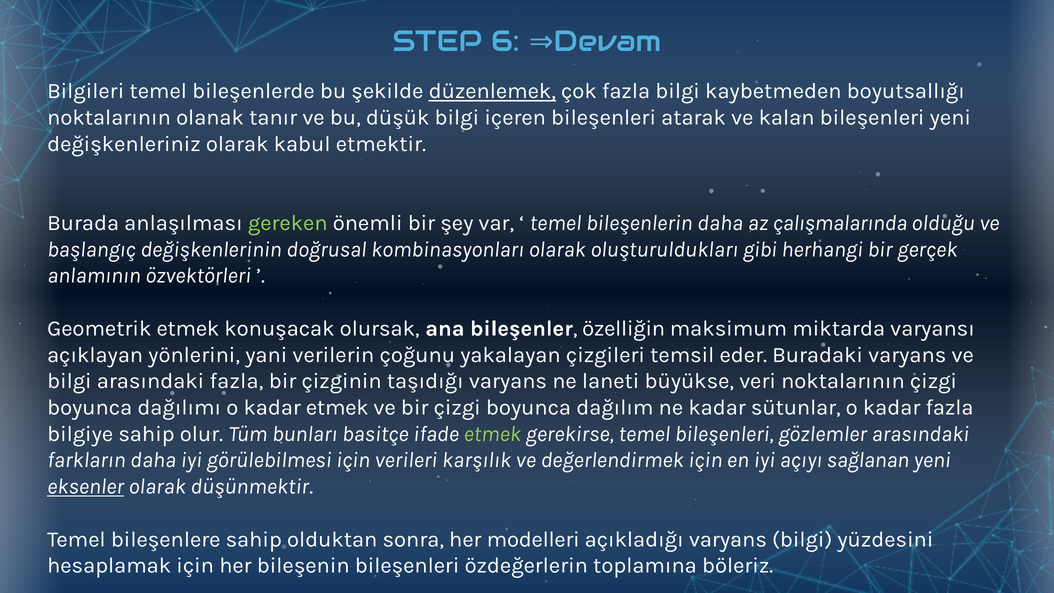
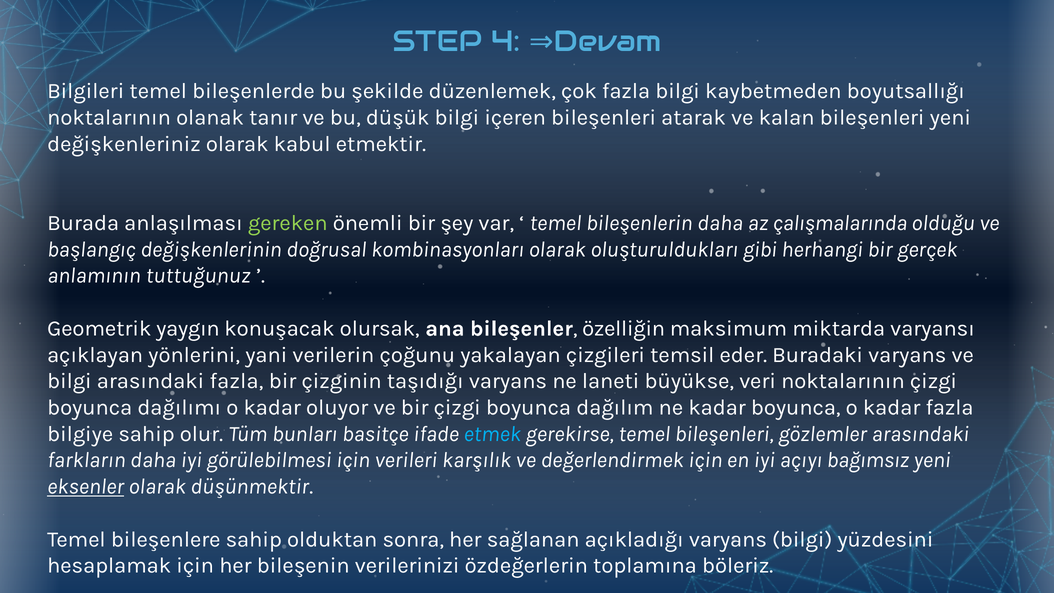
6: 6 -> 4
düzenlemek underline: present -> none
özvektörleri: özvektörleri -> tuttuğunuz
Geometrik etmek: etmek -> yaygın
kadar etmek: etmek -> oluyor
kadar sütunlar: sütunlar -> boyunca
etmek at (492, 434) colour: light green -> light blue
sağlanan: sağlanan -> bağımsız
modelleri: modelleri -> sağlanan
bileşenin bileşenleri: bileşenleri -> verilerinizi
